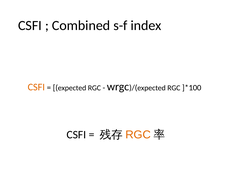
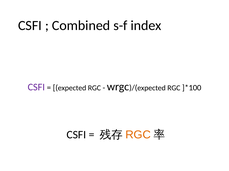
CSFI at (36, 87) colour: orange -> purple
